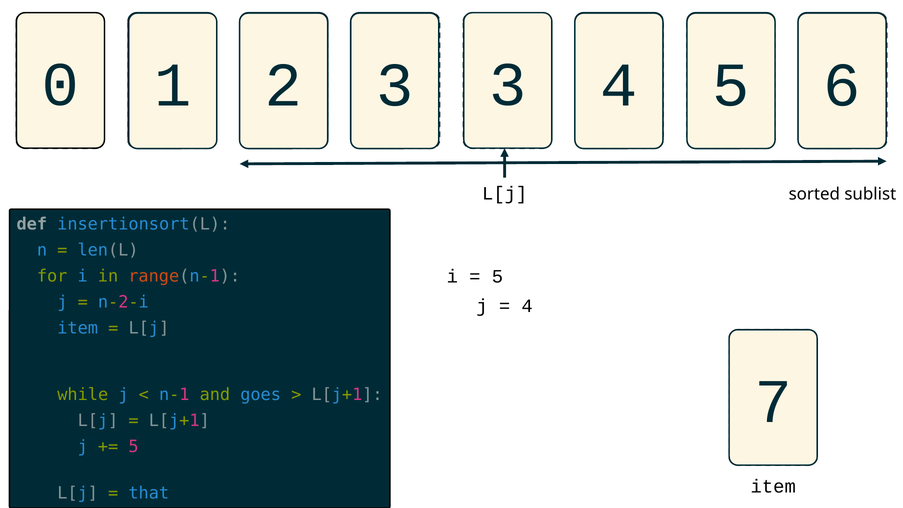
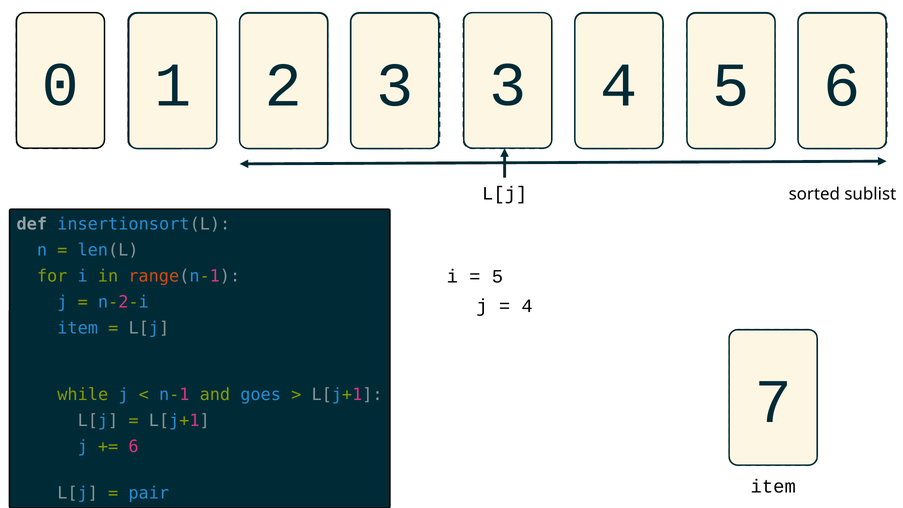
5 at (134, 447): 5 -> 6
that: that -> pair
